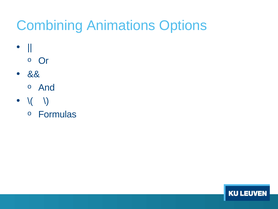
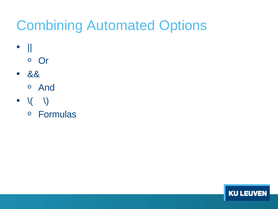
Animations: Animations -> Automated
